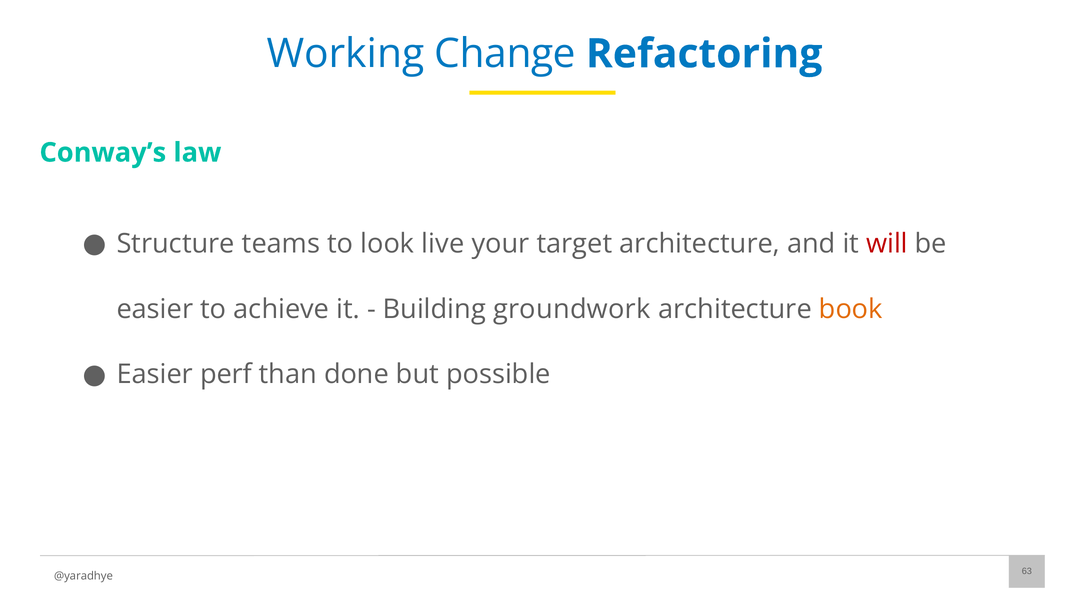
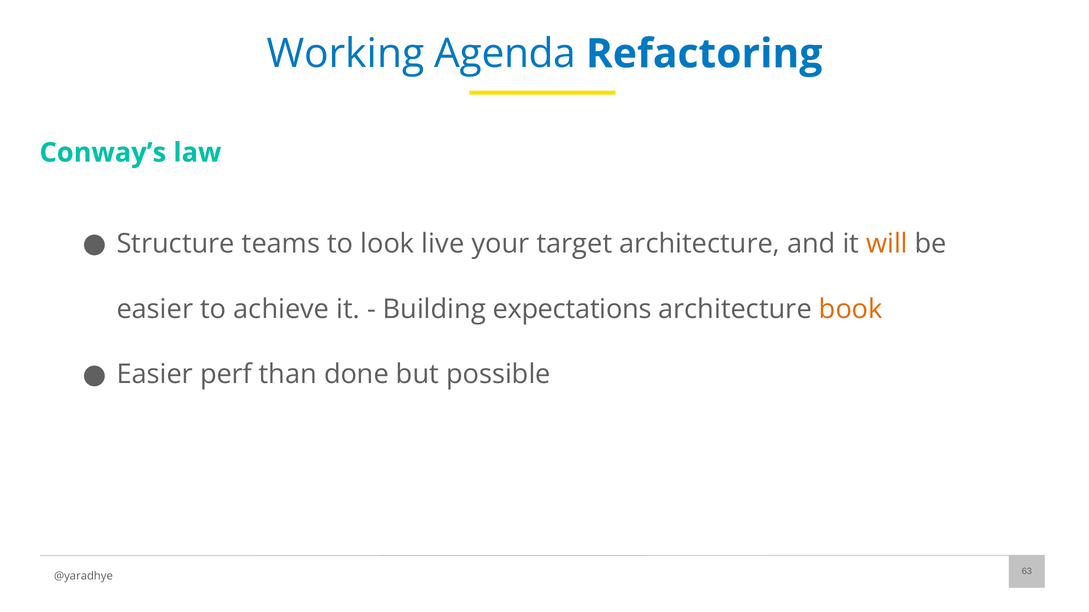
Change: Change -> Agenda
will colour: red -> orange
groundwork: groundwork -> expectations
